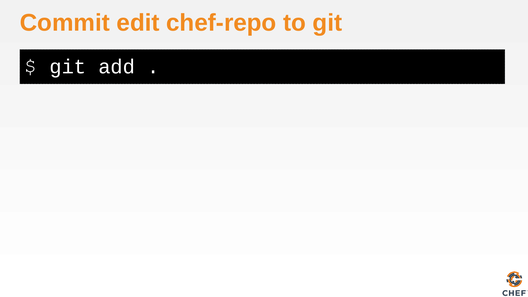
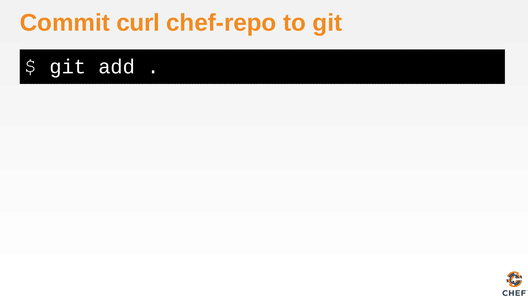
edit: edit -> curl
